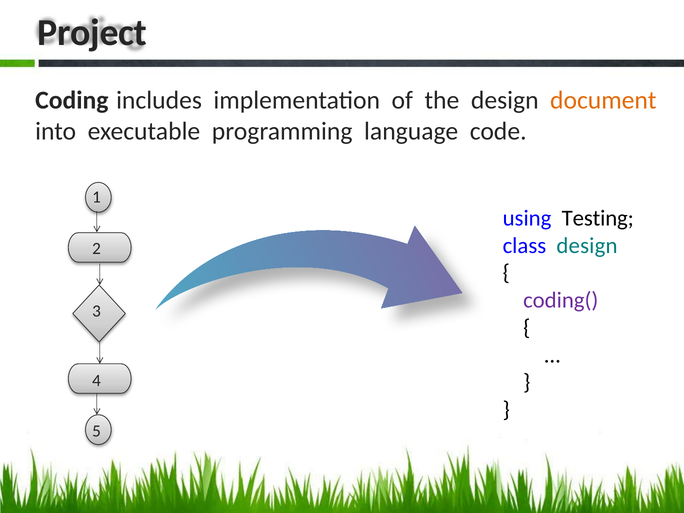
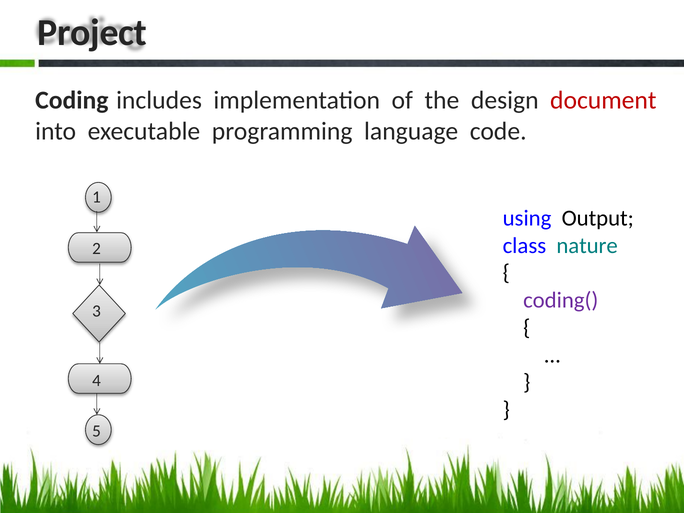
document colour: orange -> red
Testing: Testing -> Output
class design: design -> nature
